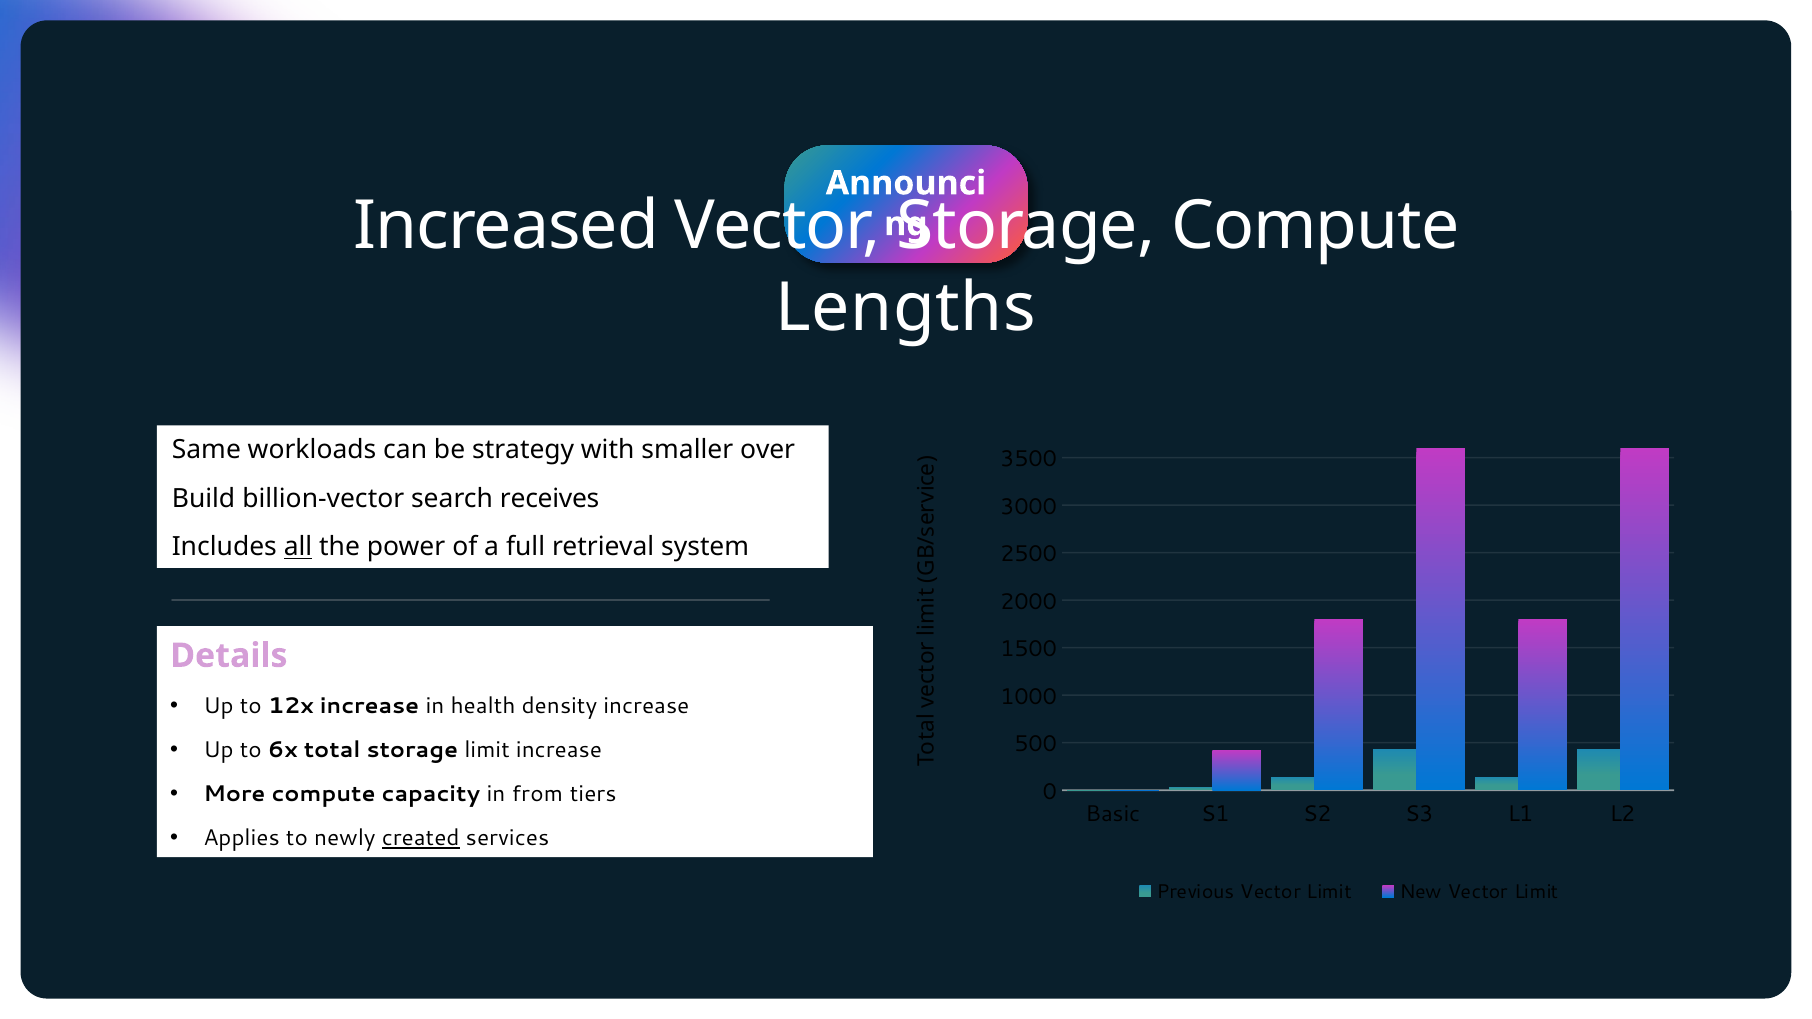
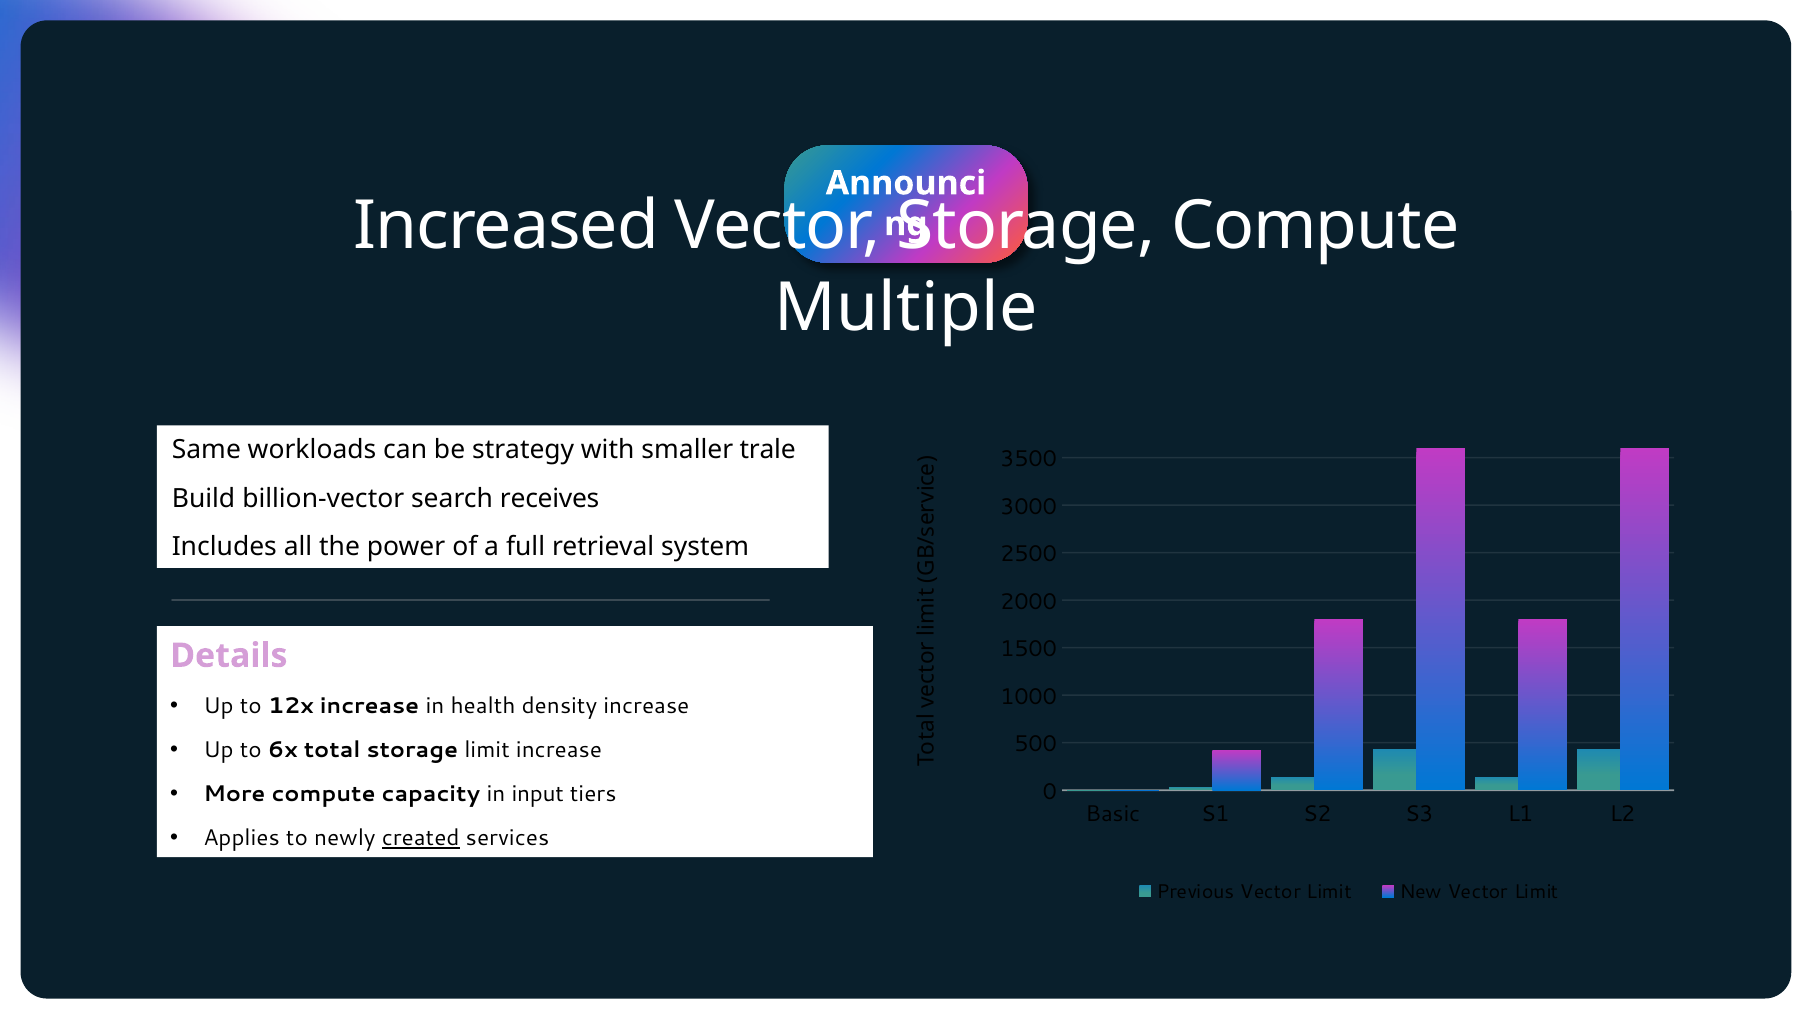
Lengths: Lengths -> Multiple
over: over -> trale
all underline: present -> none
from: from -> input
